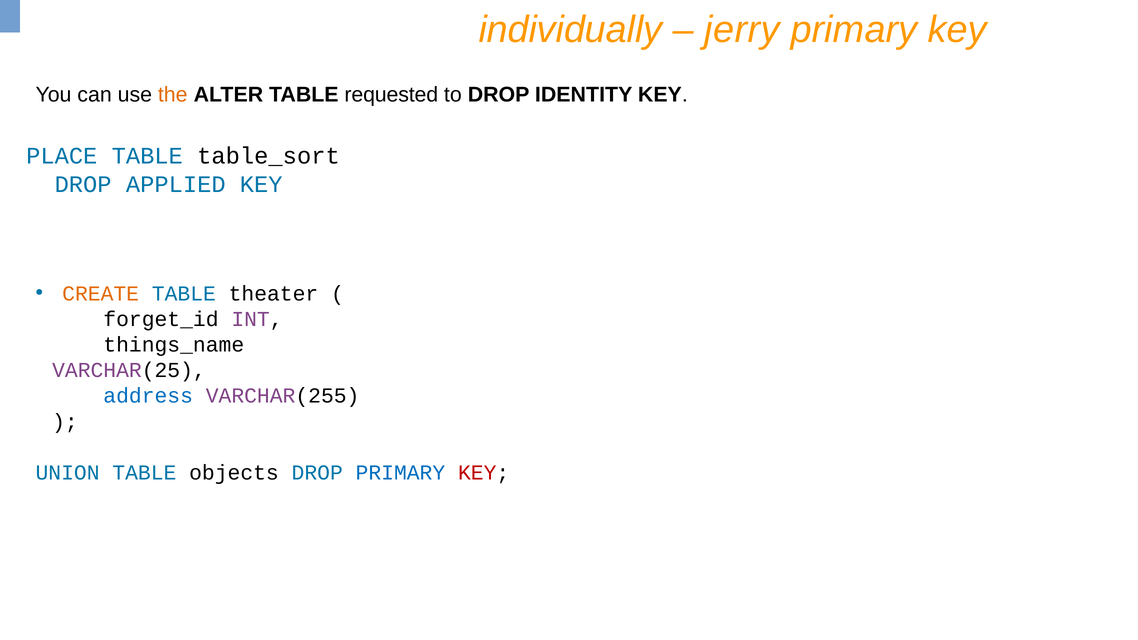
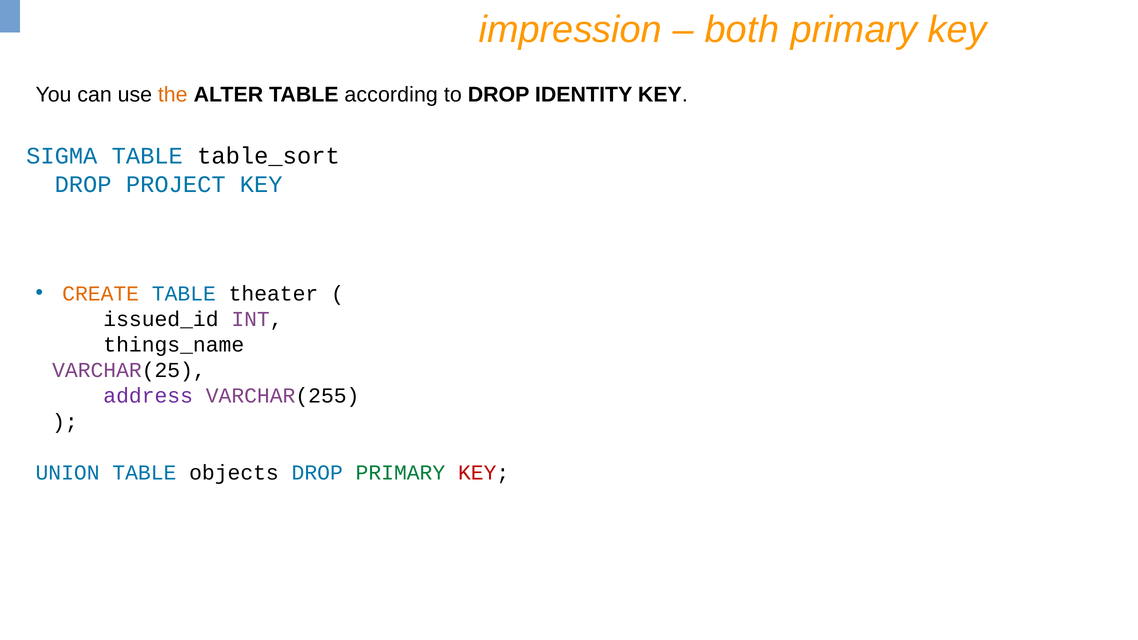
individually: individually -> impression
jerry: jerry -> both
requested: requested -> according
PLACE: PLACE -> SIGMA
APPLIED: APPLIED -> PROJECT
forget_id: forget_id -> issued_id
address colour: blue -> purple
PRIMARY at (400, 473) colour: blue -> green
